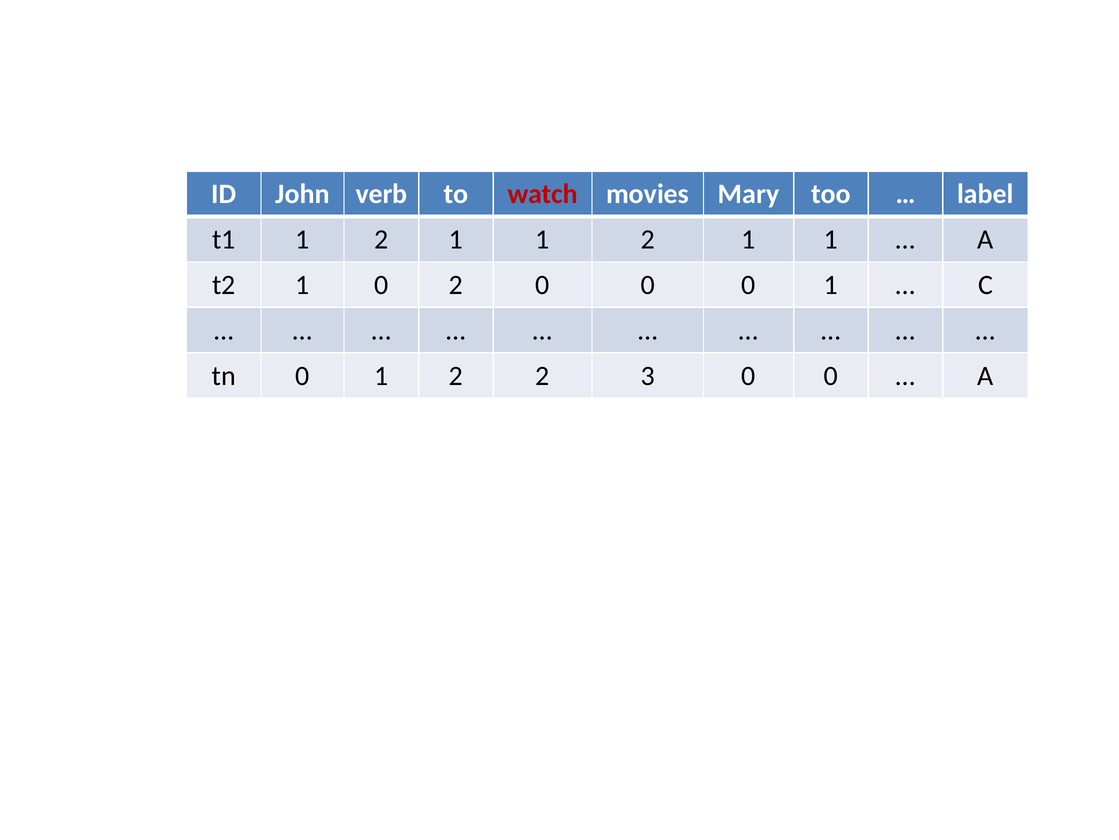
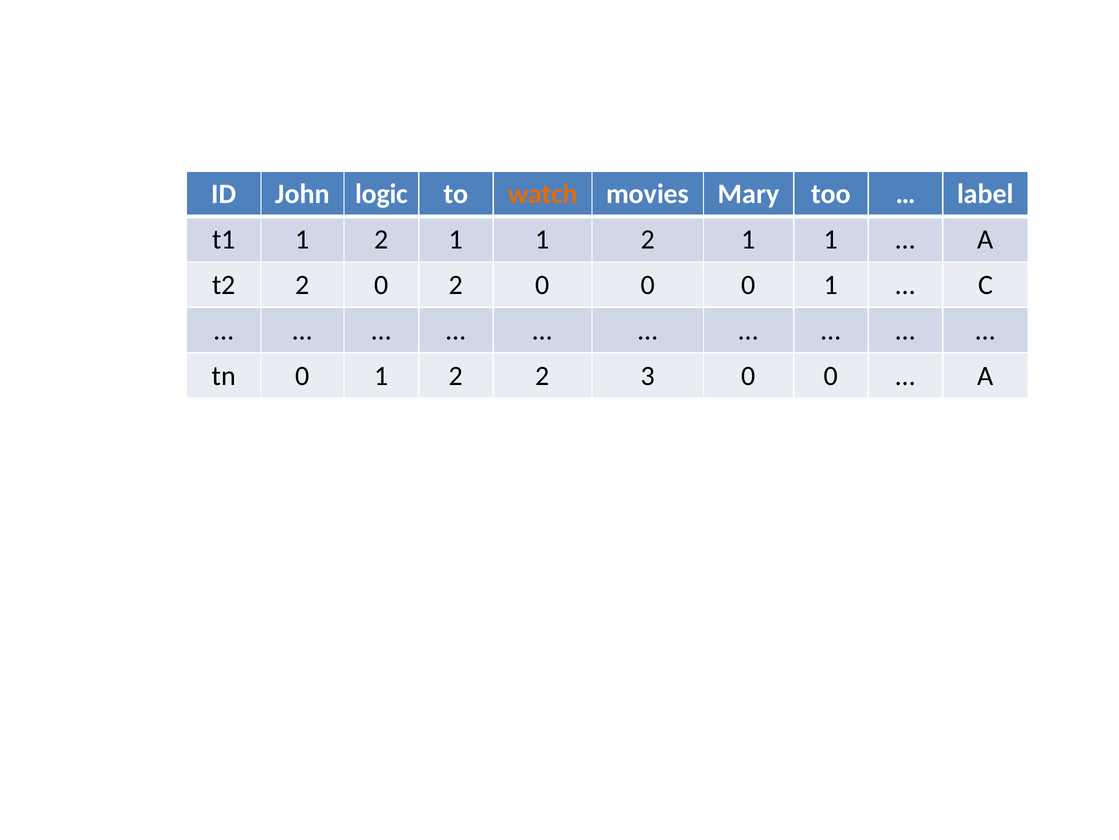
verb: verb -> logic
watch colour: red -> orange
t2 1: 1 -> 2
